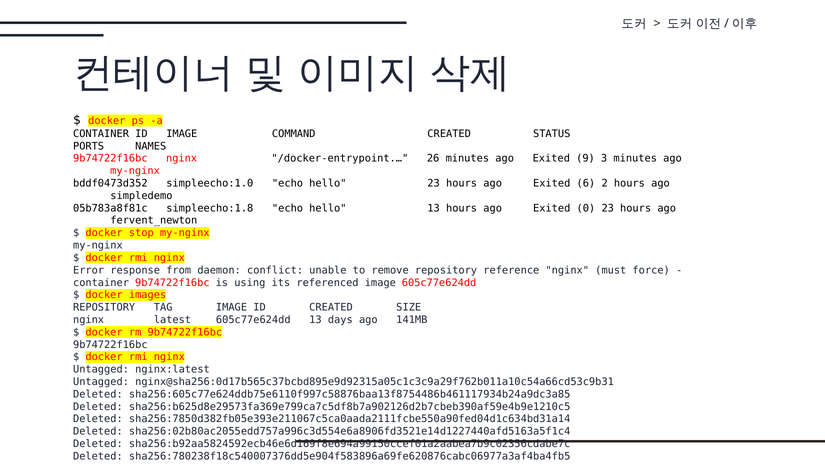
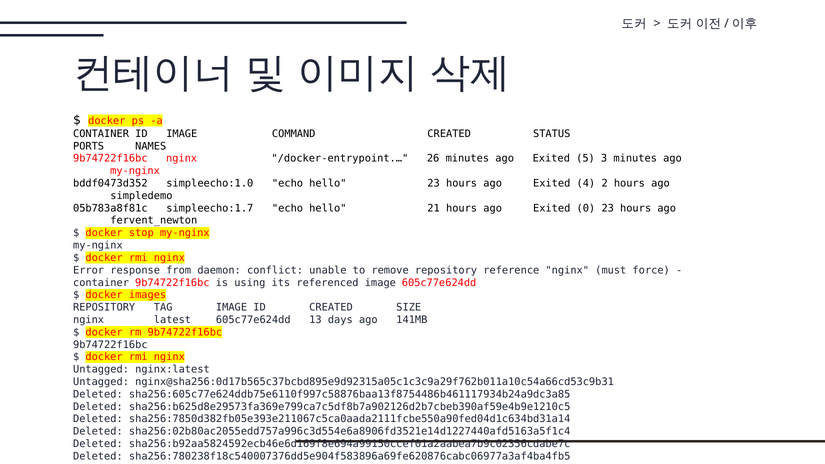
9: 9 -> 5
6: 6 -> 4
simpleecho:1.8: simpleecho:1.8 -> simpleecho:1.7
hello 13: 13 -> 21
